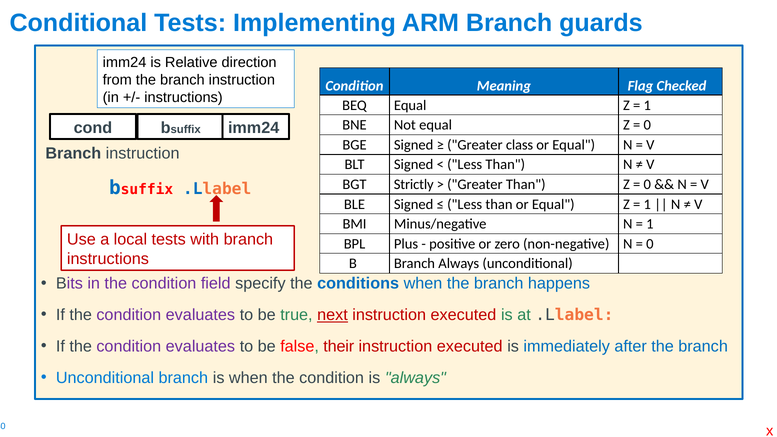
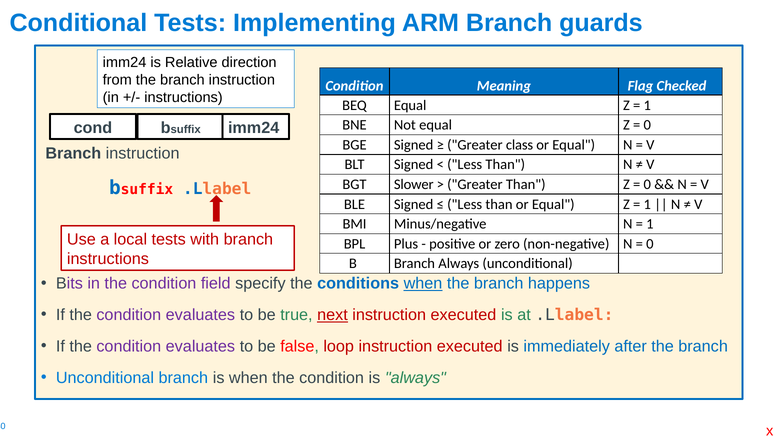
Strictly: Strictly -> Slower
when at (423, 284) underline: none -> present
their: their -> loop
